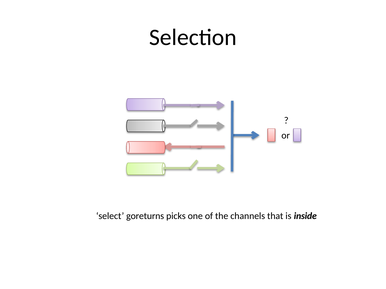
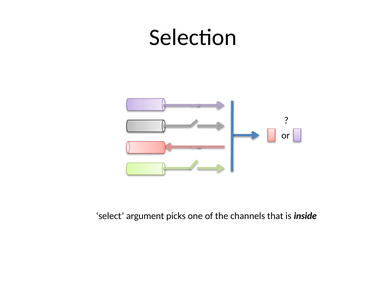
goreturns: goreturns -> argument
